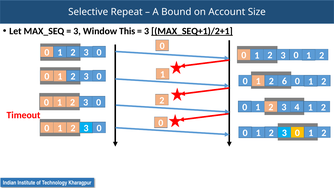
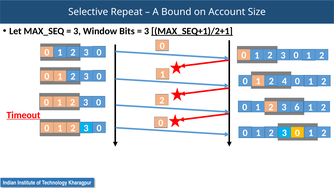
This: This -> Bits
6: 6 -> 4
4: 4 -> 6
Timeout underline: none -> present
